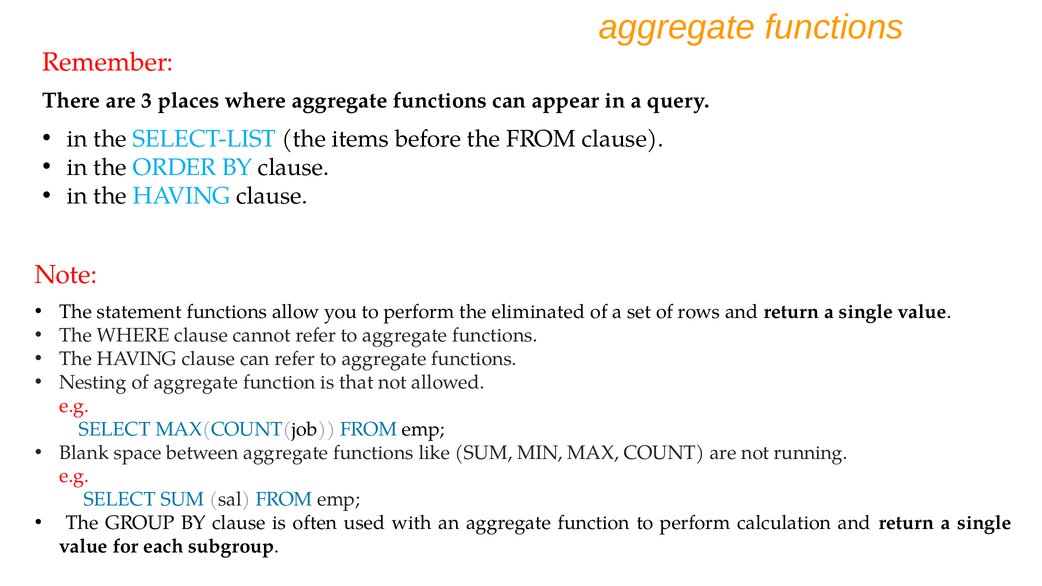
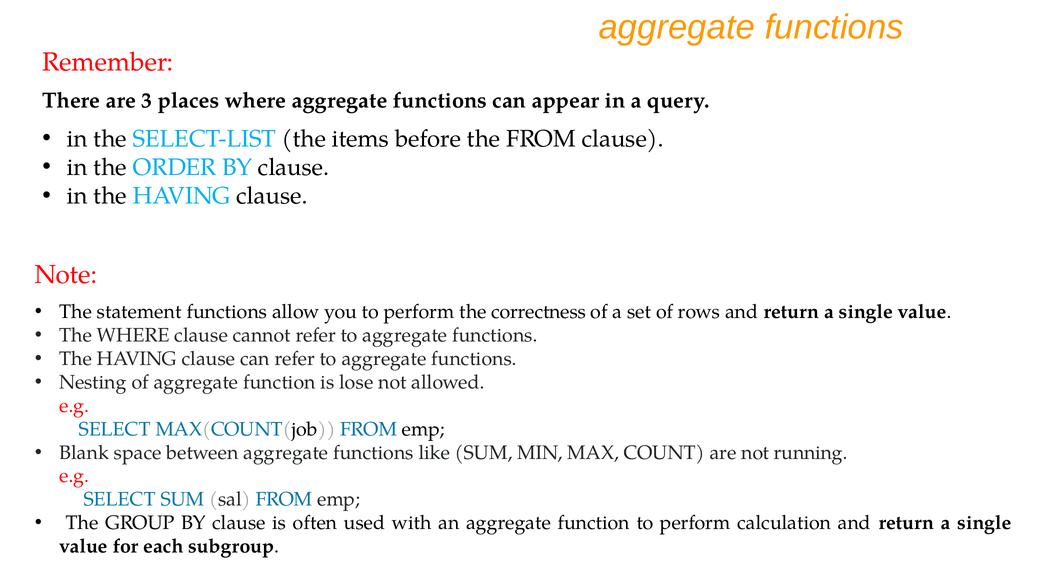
eliminated: eliminated -> correctness
that: that -> lose
